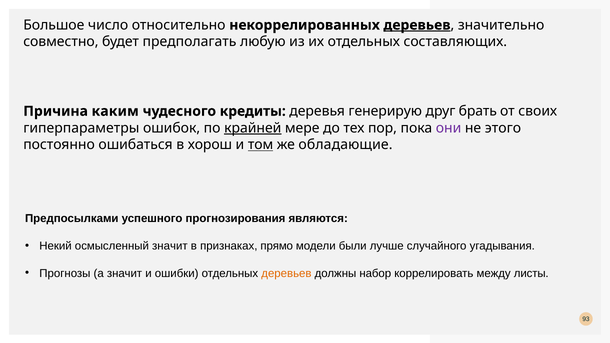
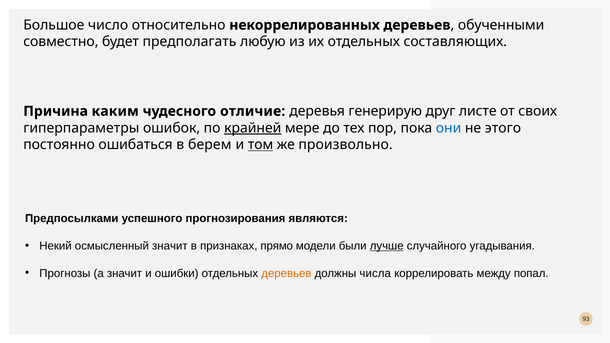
деревьев at (417, 25) underline: present -> none
значительно: значительно -> обученными
кредиты: кредиты -> отличие
брать: брать -> листе
они colour: purple -> blue
хорош: хорош -> берем
обладающие: обладающие -> произвольно
лучше underline: none -> present
набор: набор -> числа
листы: листы -> попал
